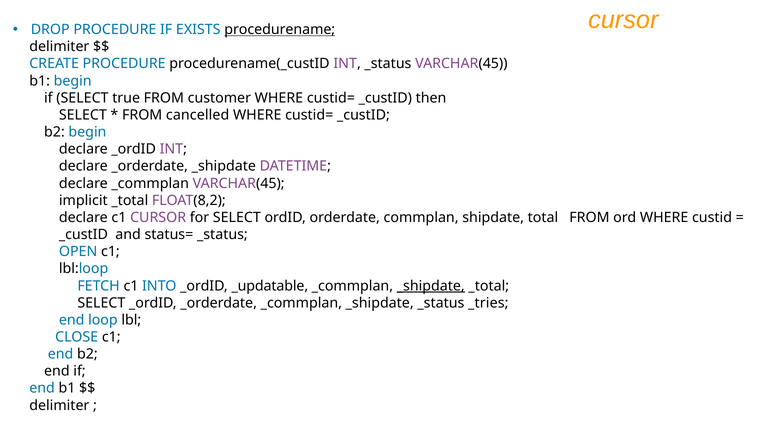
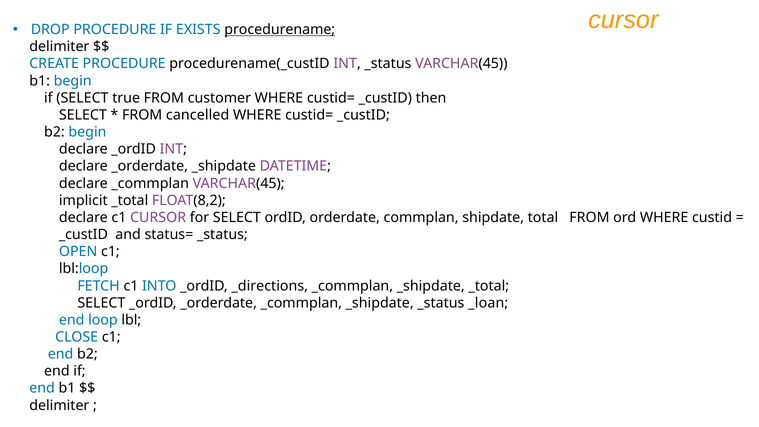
_updatable: _updatable -> _directions
_shipdate at (431, 286) underline: present -> none
_tries: _tries -> _loan
